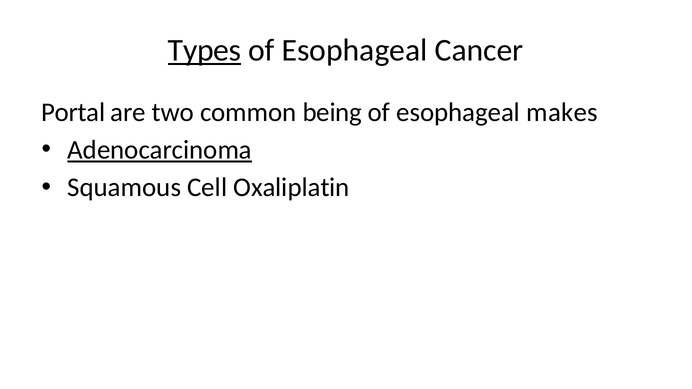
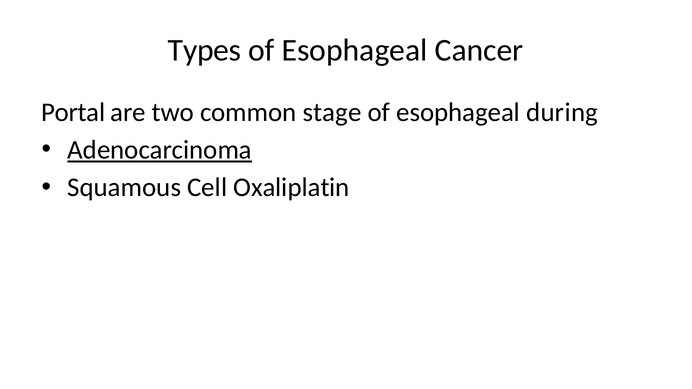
Types underline: present -> none
being: being -> stage
makes: makes -> during
